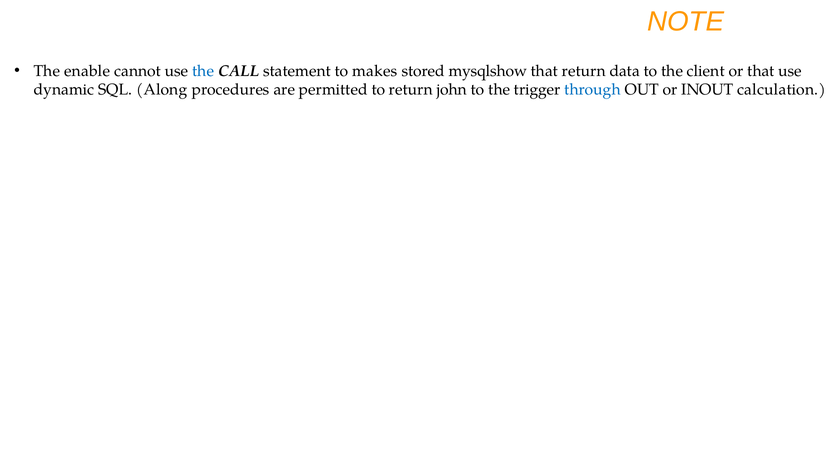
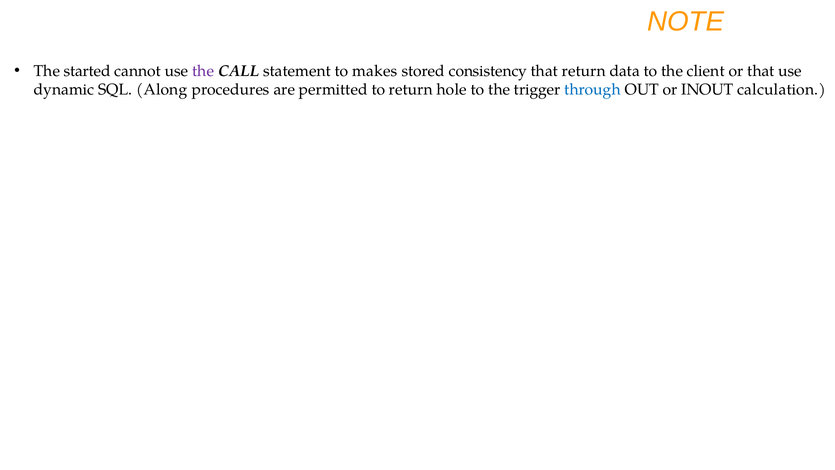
enable: enable -> started
the at (203, 71) colour: blue -> purple
mysqlshow: mysqlshow -> consistency
john: john -> hole
